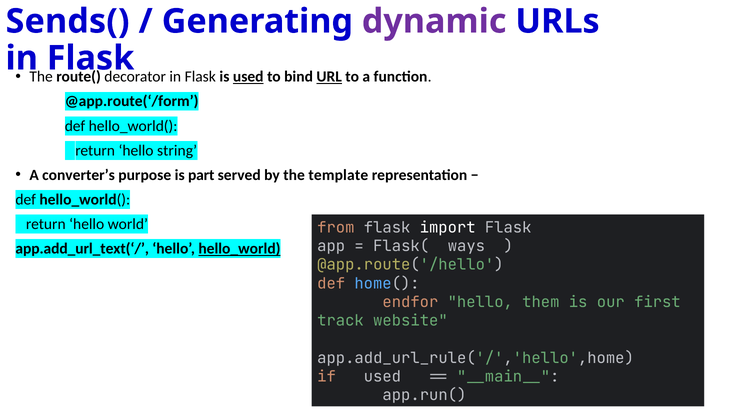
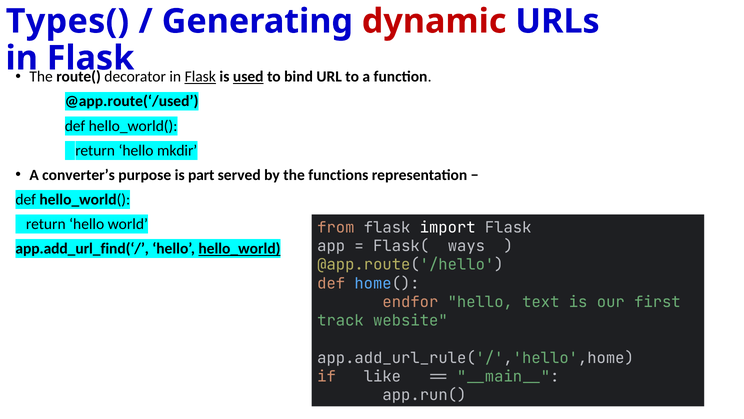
Sends(: Sends( -> Types(
dynamic colour: purple -> red
Flask at (200, 77) underline: none -> present
URL underline: present -> none
@app.route(‘/form: @app.route(‘/form -> @app.route(‘/used
string: string -> mkdir
template: template -> functions
app.add_url_text(‘/: app.add_url_text(‘/ -> app.add_url_find(‘/
them: them -> text
__used__: __used__ -> __like__
